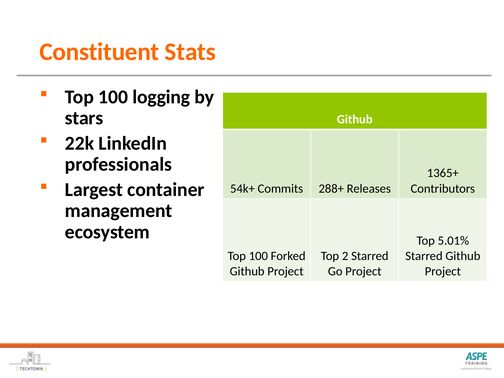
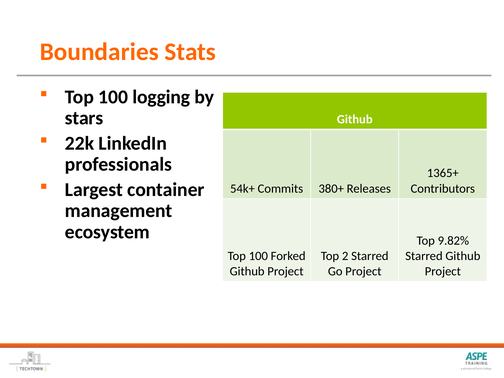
Constituent: Constituent -> Boundaries
288+: 288+ -> 380+
5.01%: 5.01% -> 9.82%
